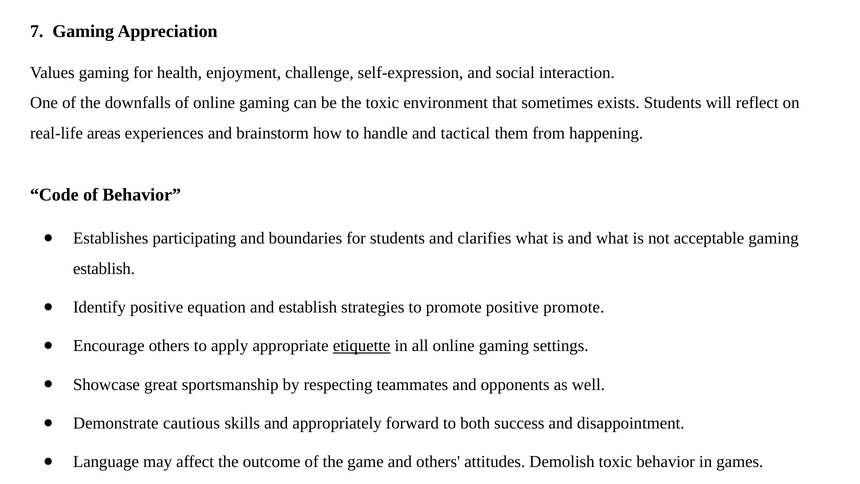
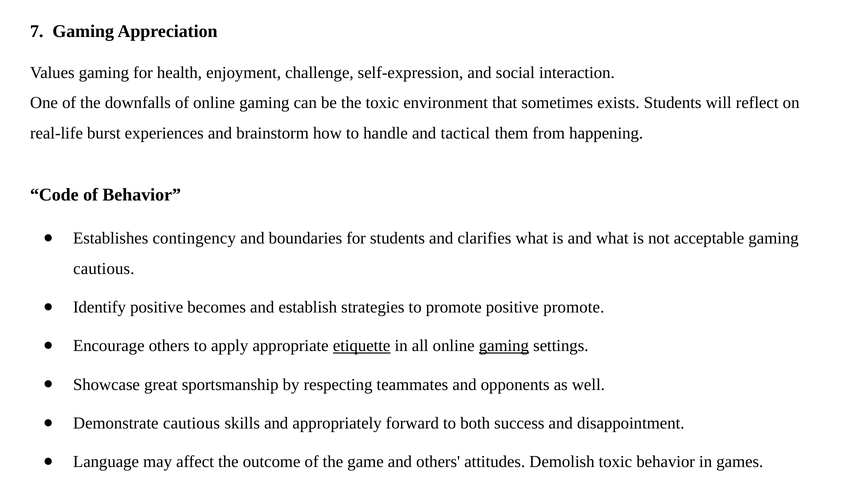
areas: areas -> burst
participating: participating -> contingency
establish at (104, 268): establish -> cautious
equation: equation -> becomes
gaming at (504, 346) underline: none -> present
